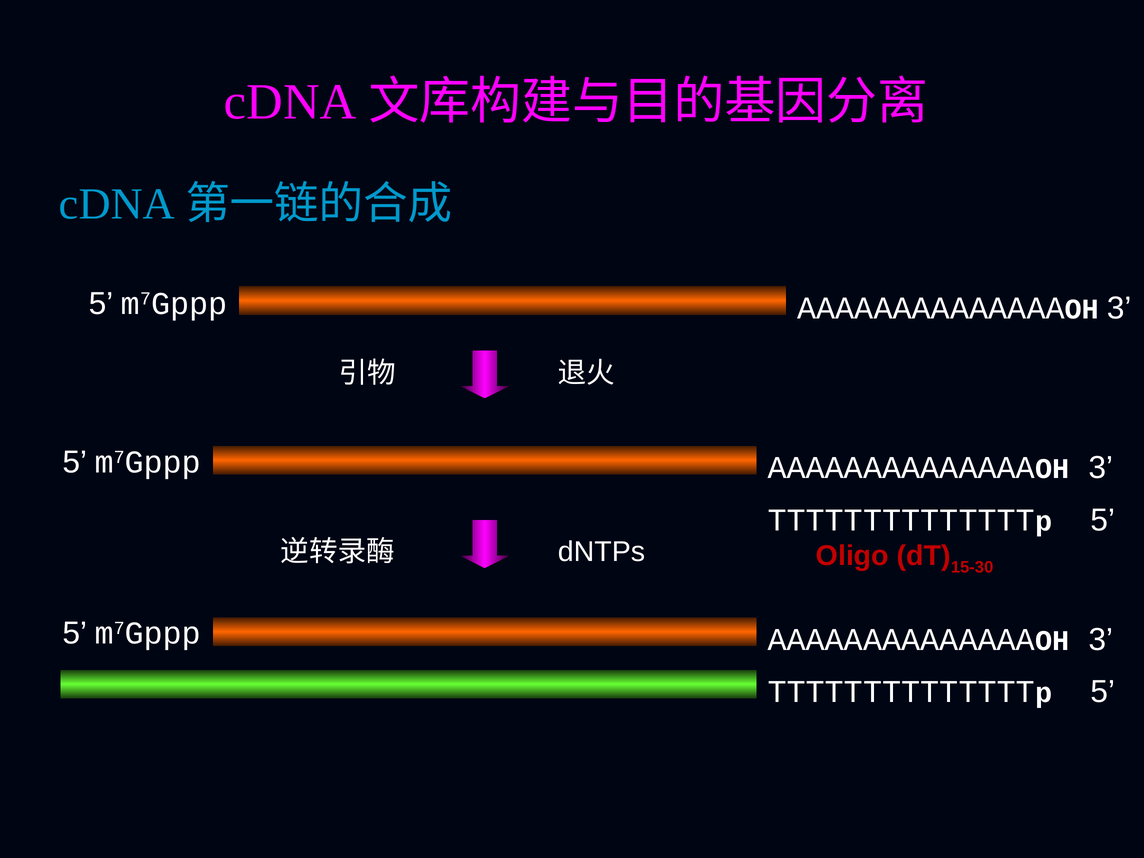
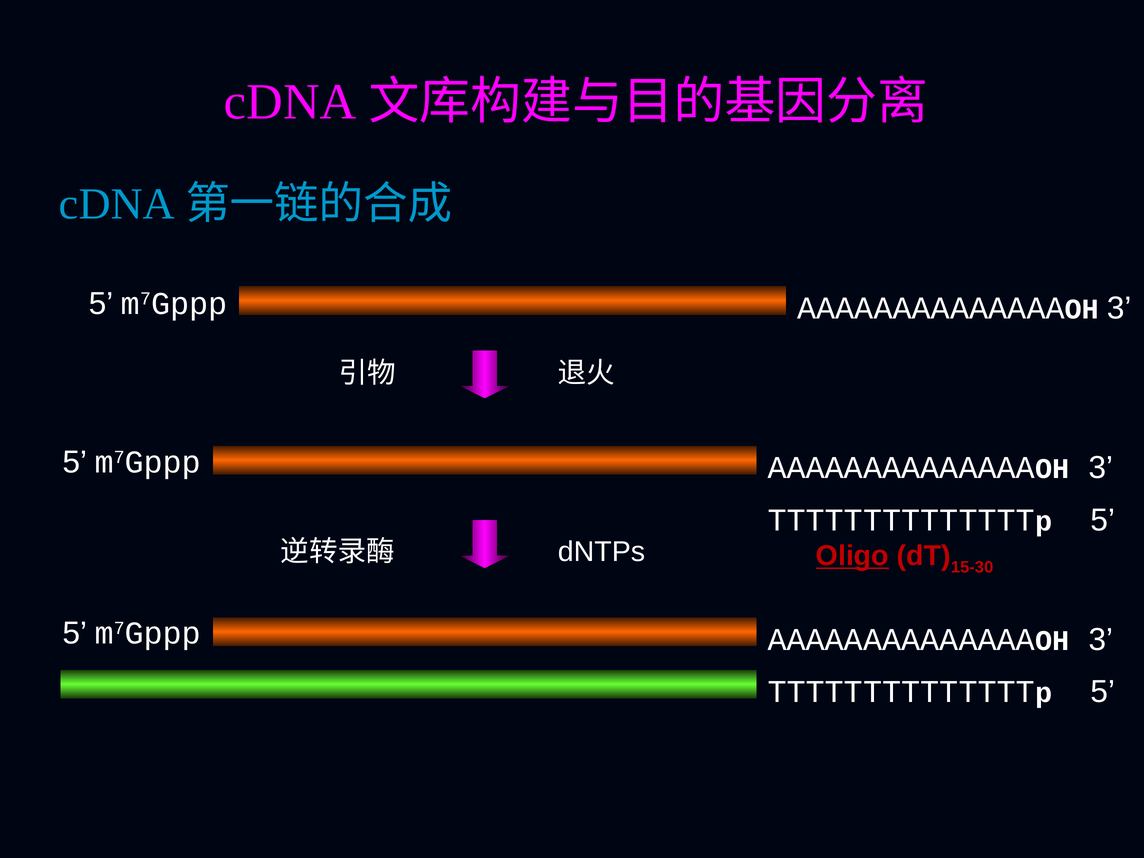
Oligo underline: none -> present
